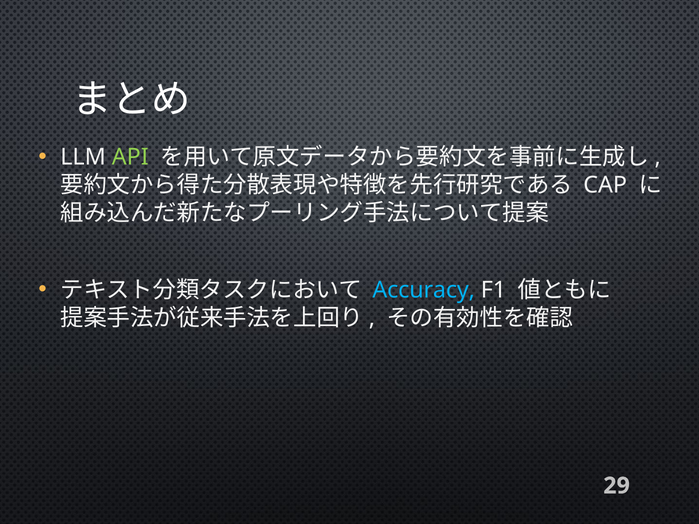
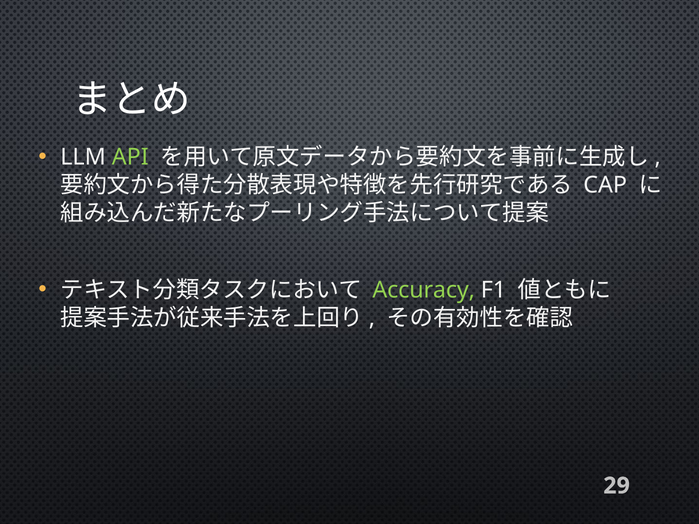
Accuracy colour: light blue -> light green
